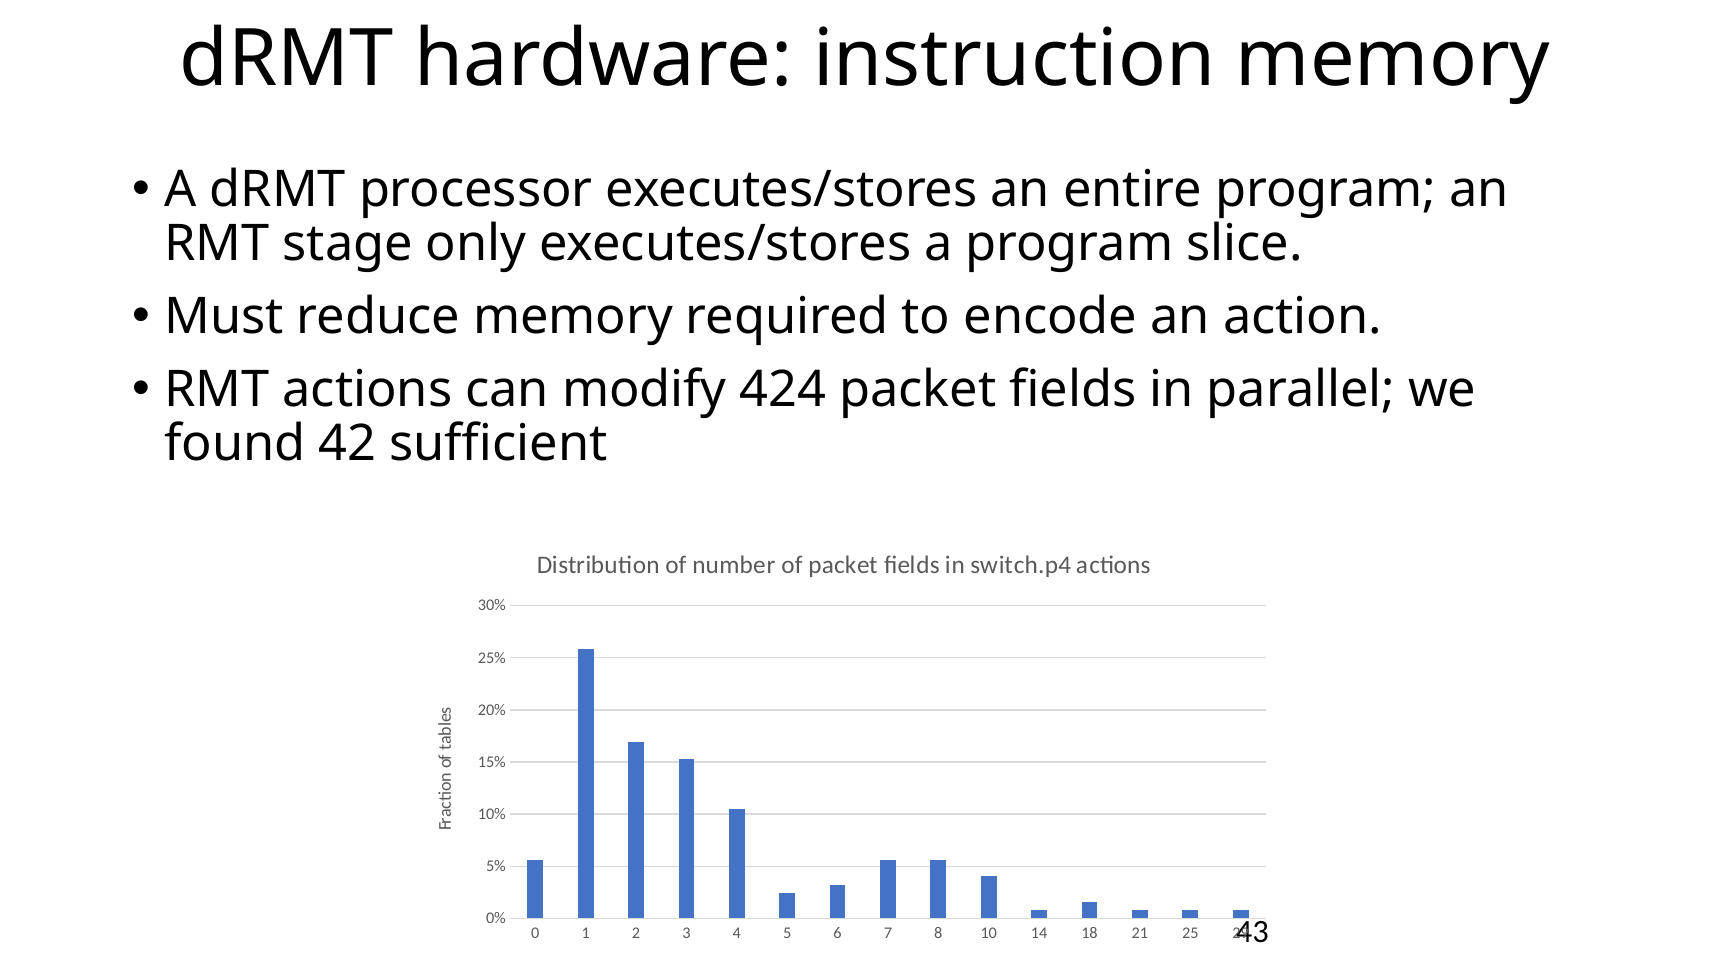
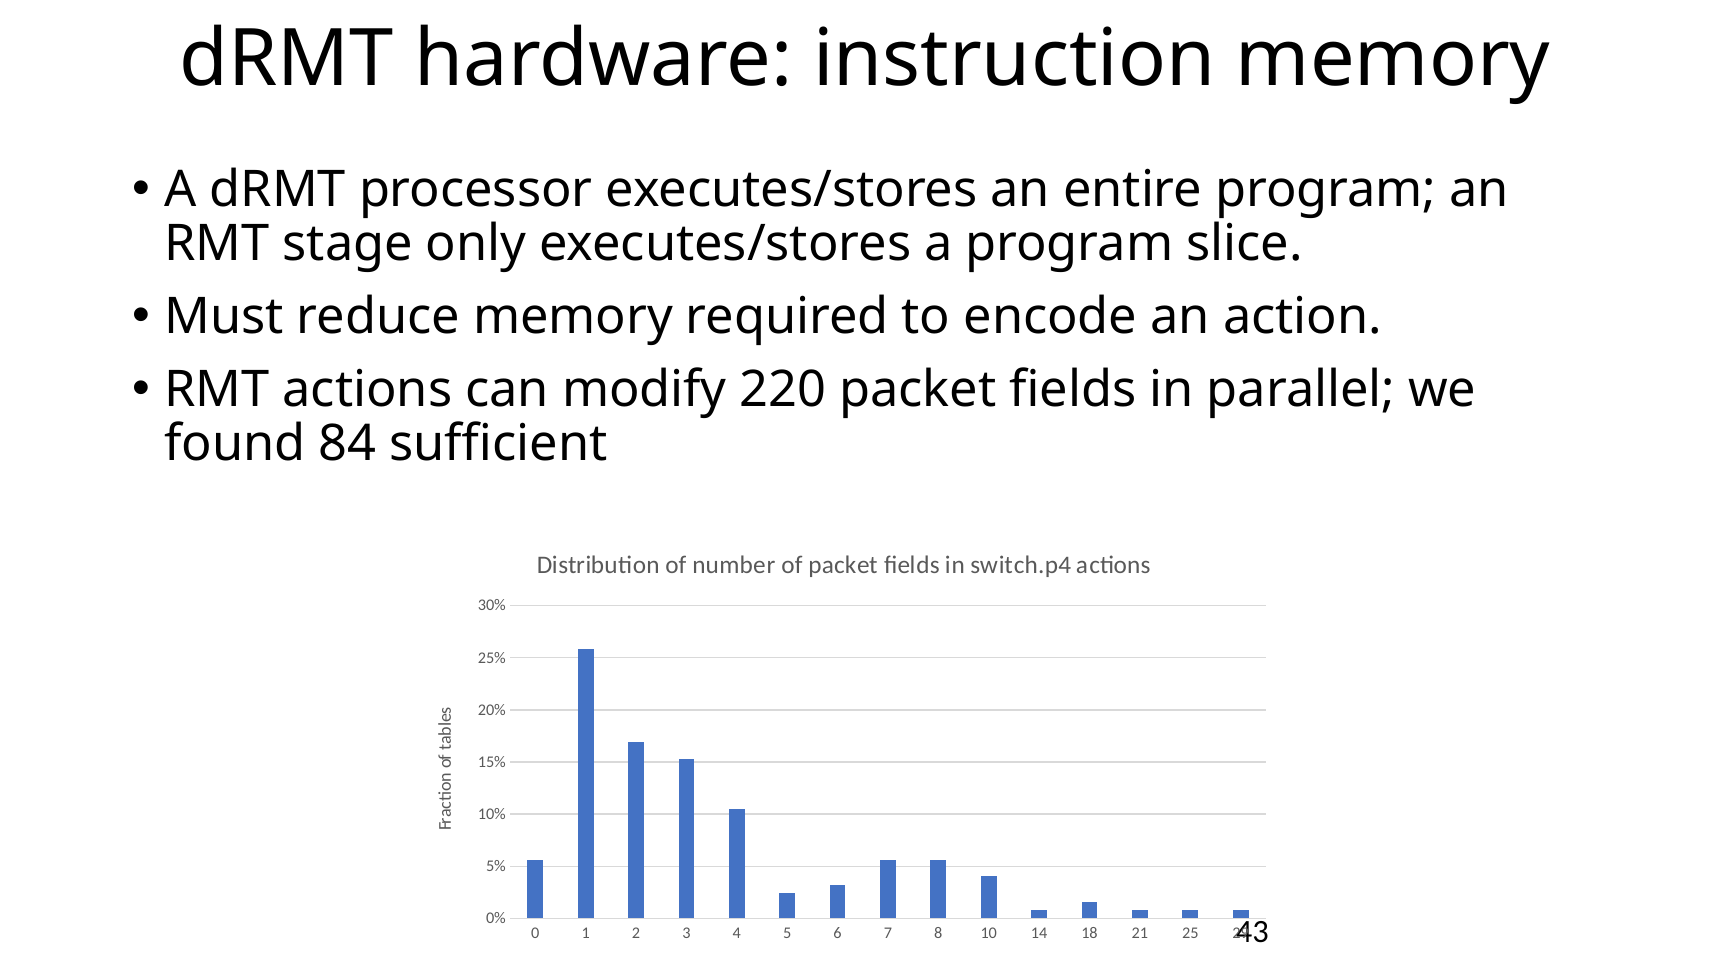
424: 424 -> 220
42: 42 -> 84
